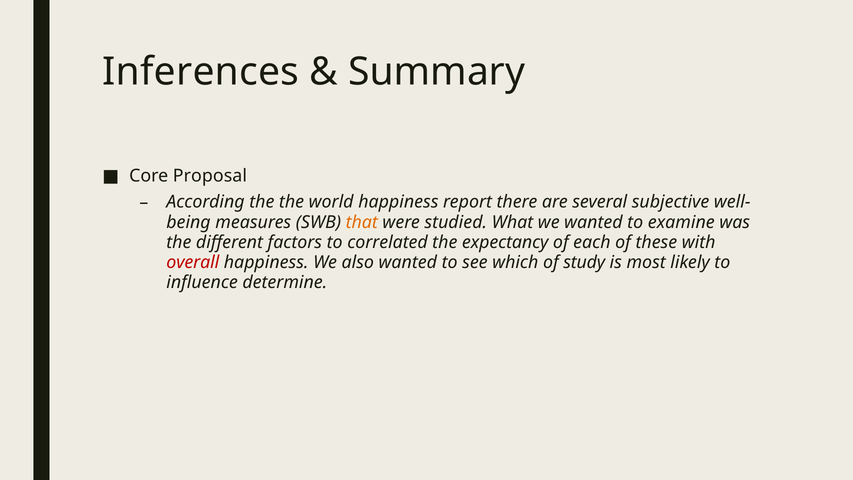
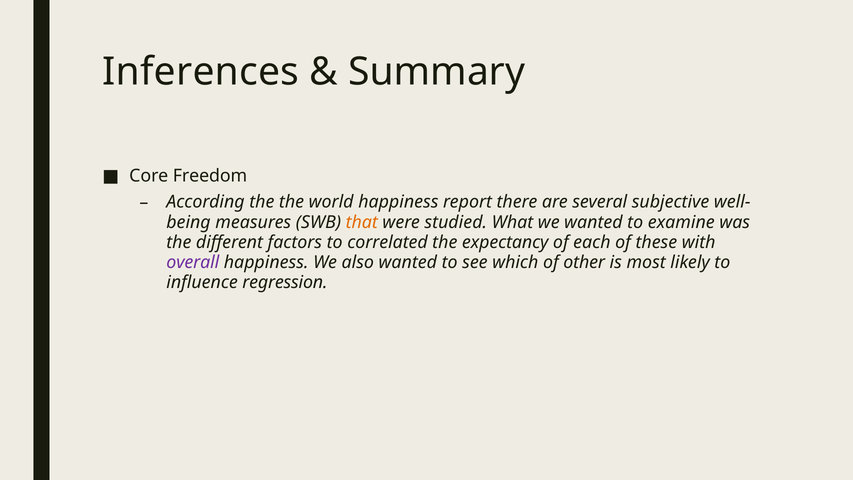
Proposal: Proposal -> Freedom
overall colour: red -> purple
study: study -> other
determine: determine -> regression
